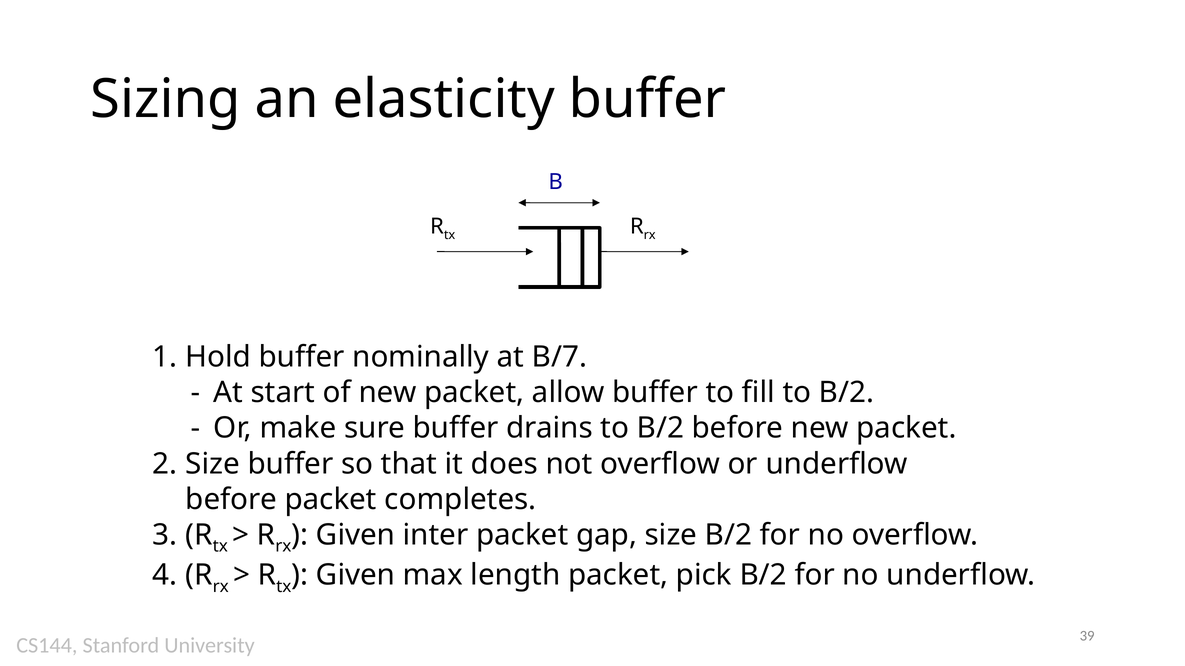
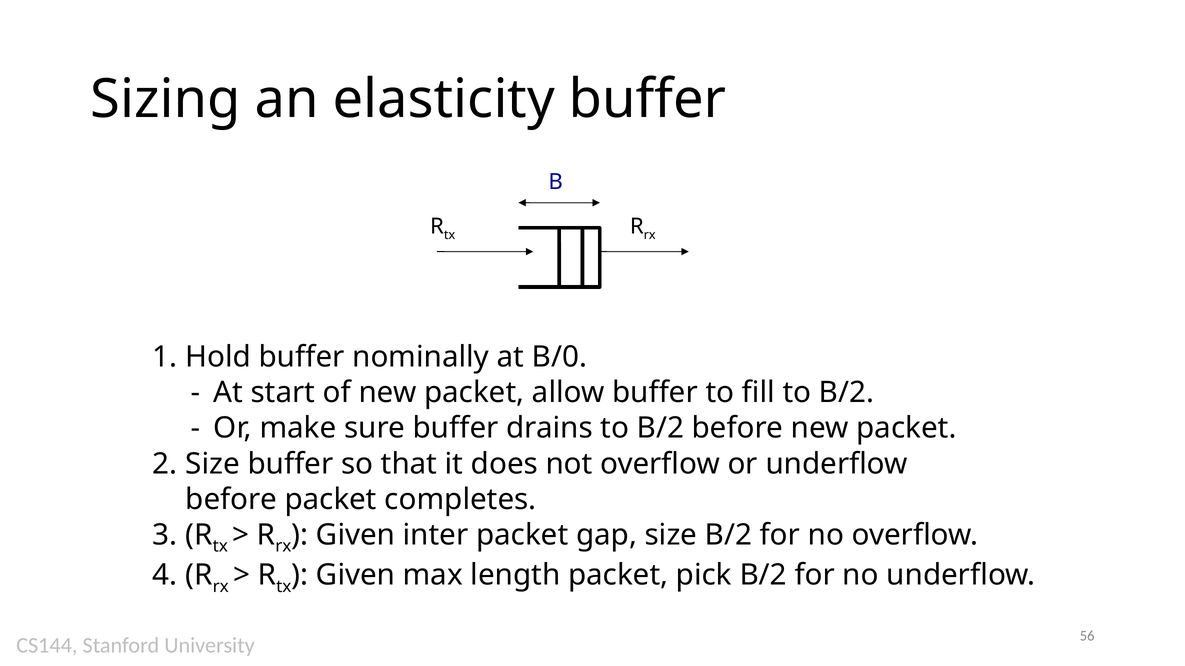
B/7: B/7 -> B/0
39: 39 -> 56
